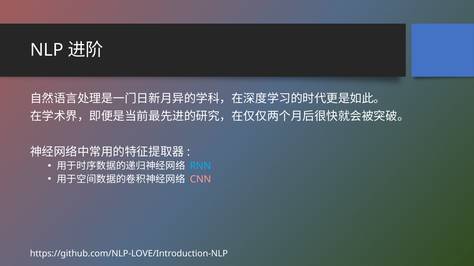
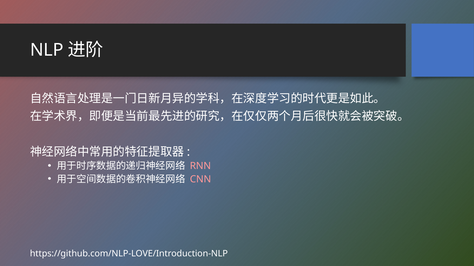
RNN colour: light blue -> pink
